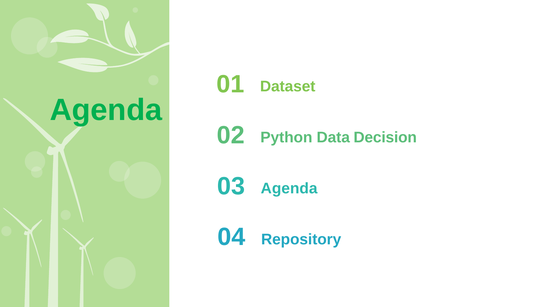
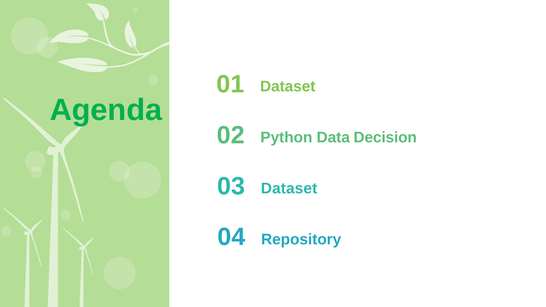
Agenda at (289, 188): Agenda -> Dataset
